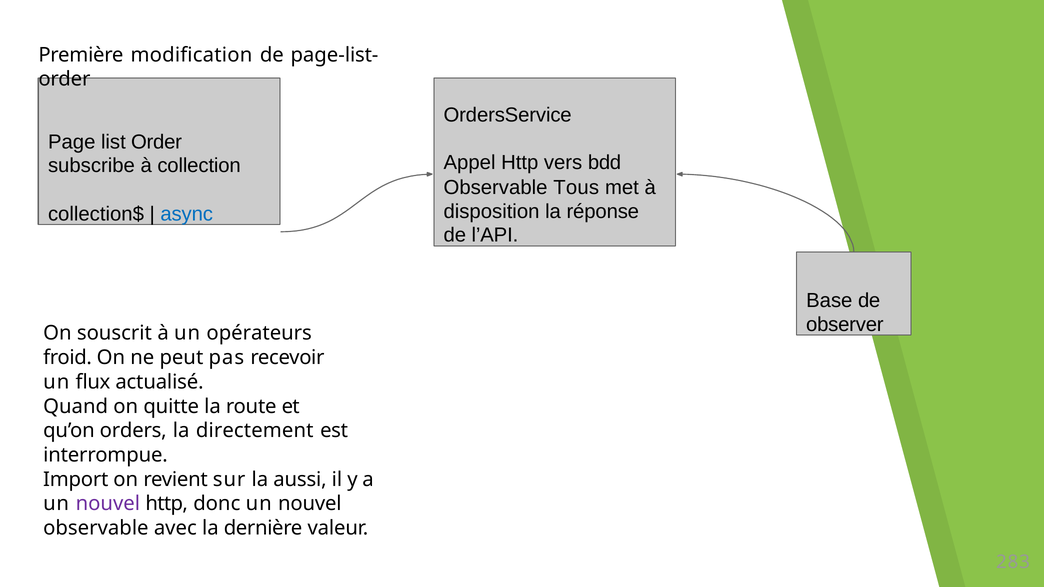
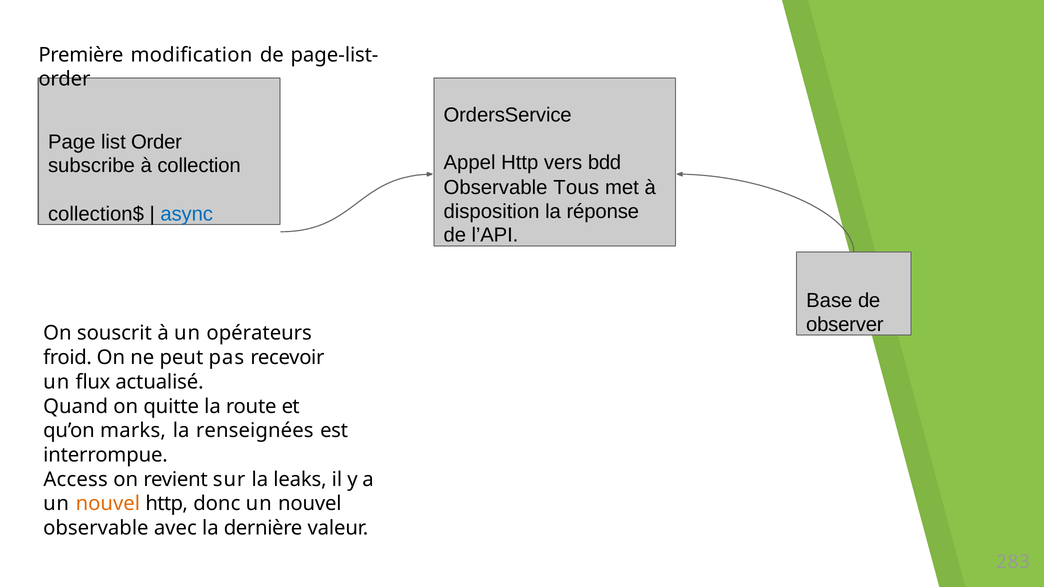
orders: orders -> marks
directement: directement -> renseignées
Import: Import -> Access
aussi: aussi -> leaks
nouvel at (108, 504) colour: purple -> orange
